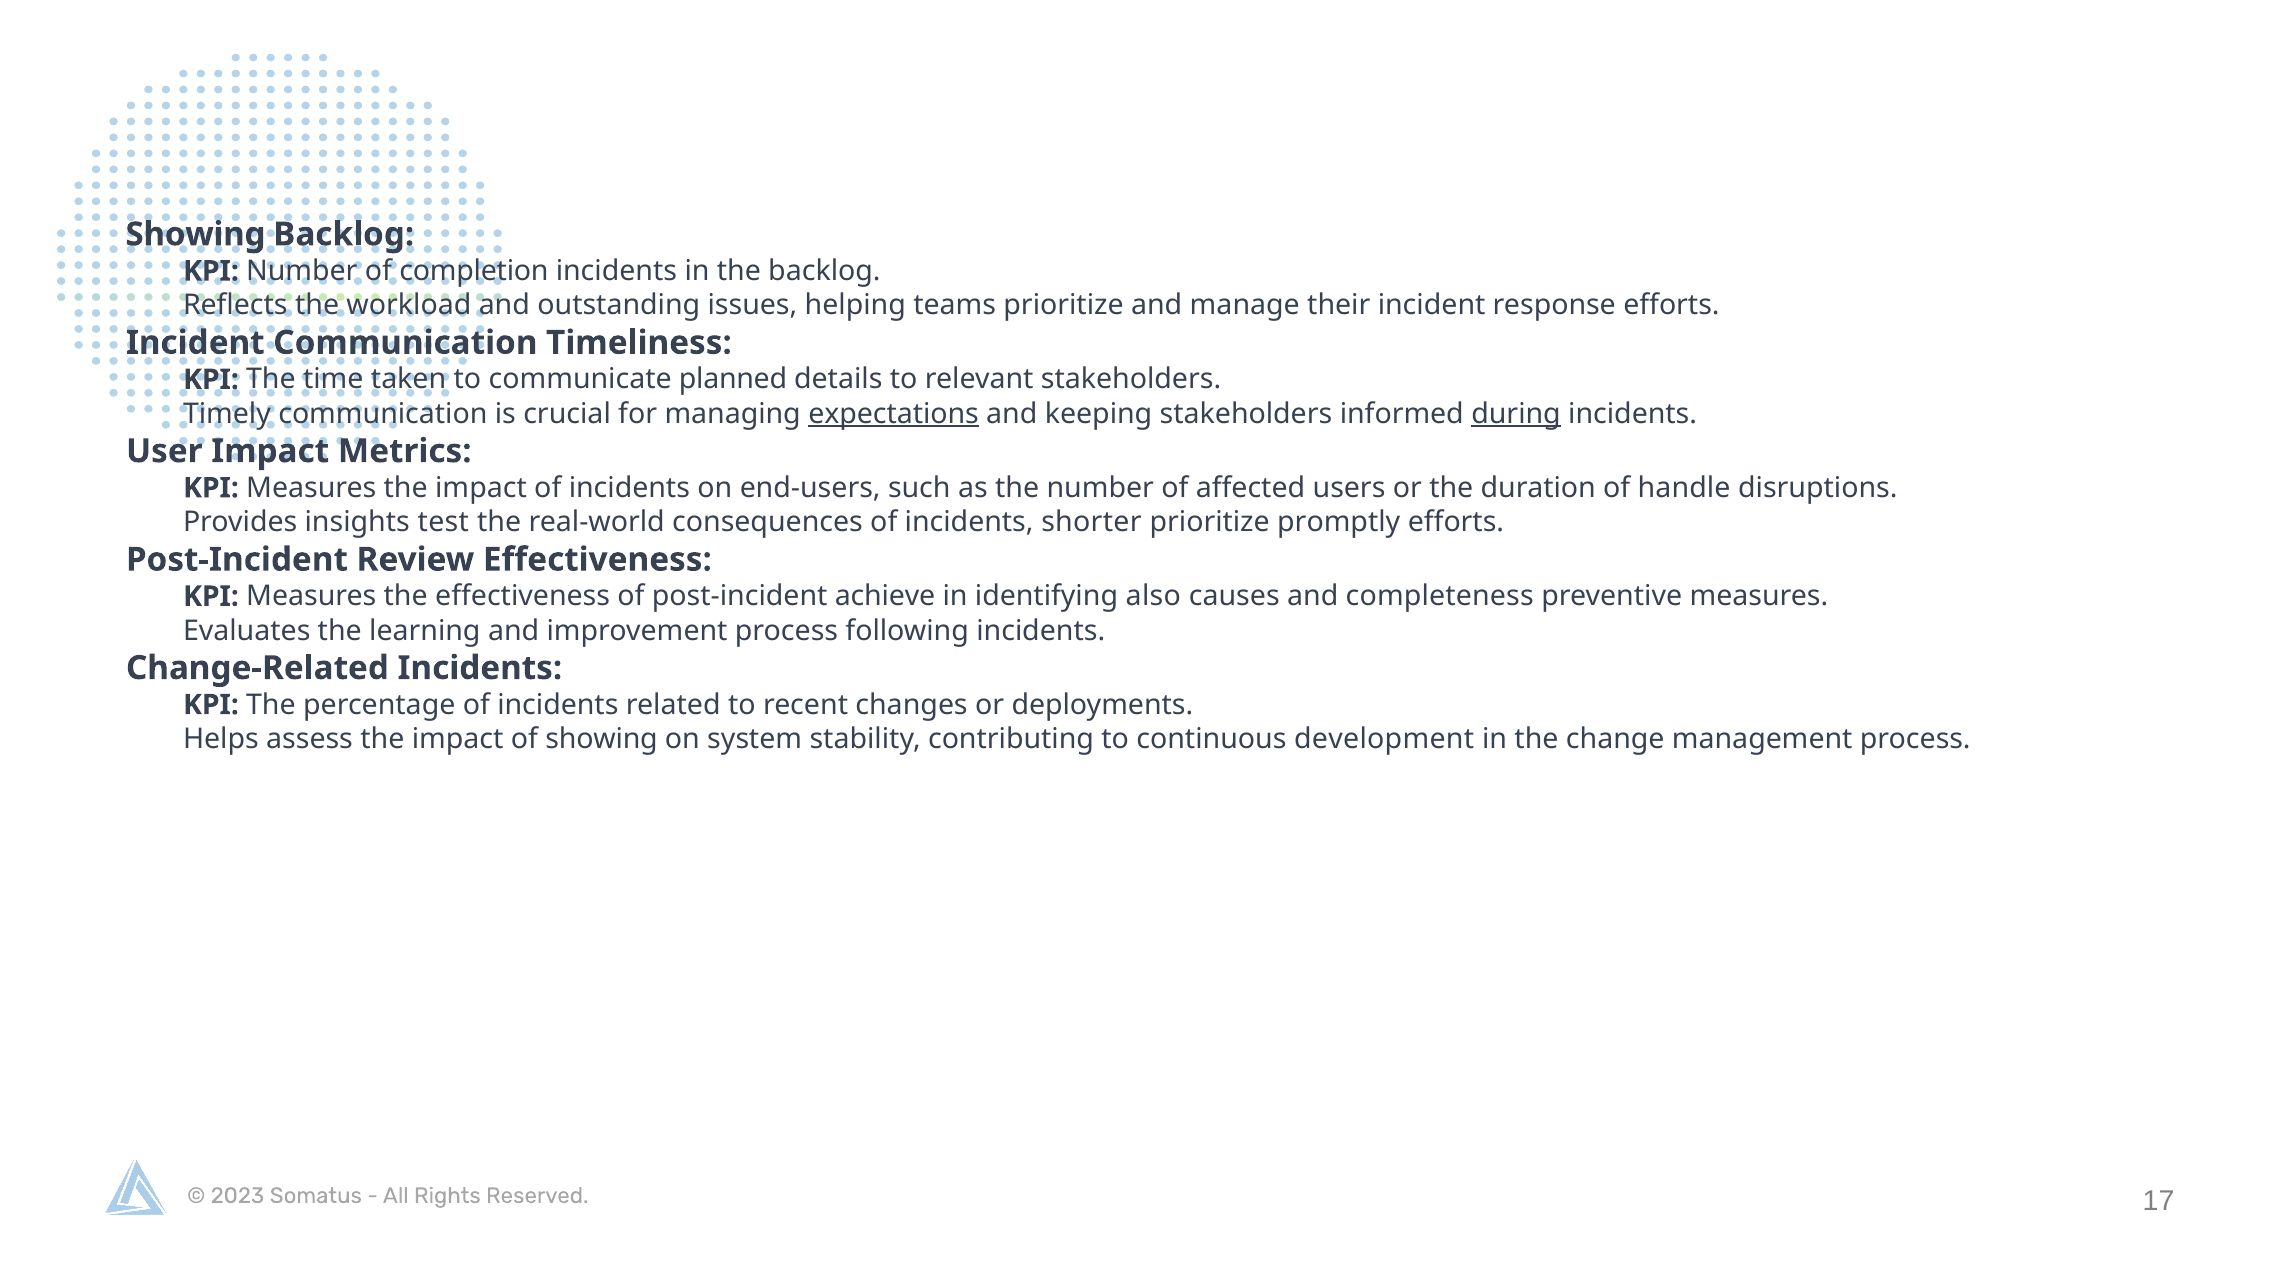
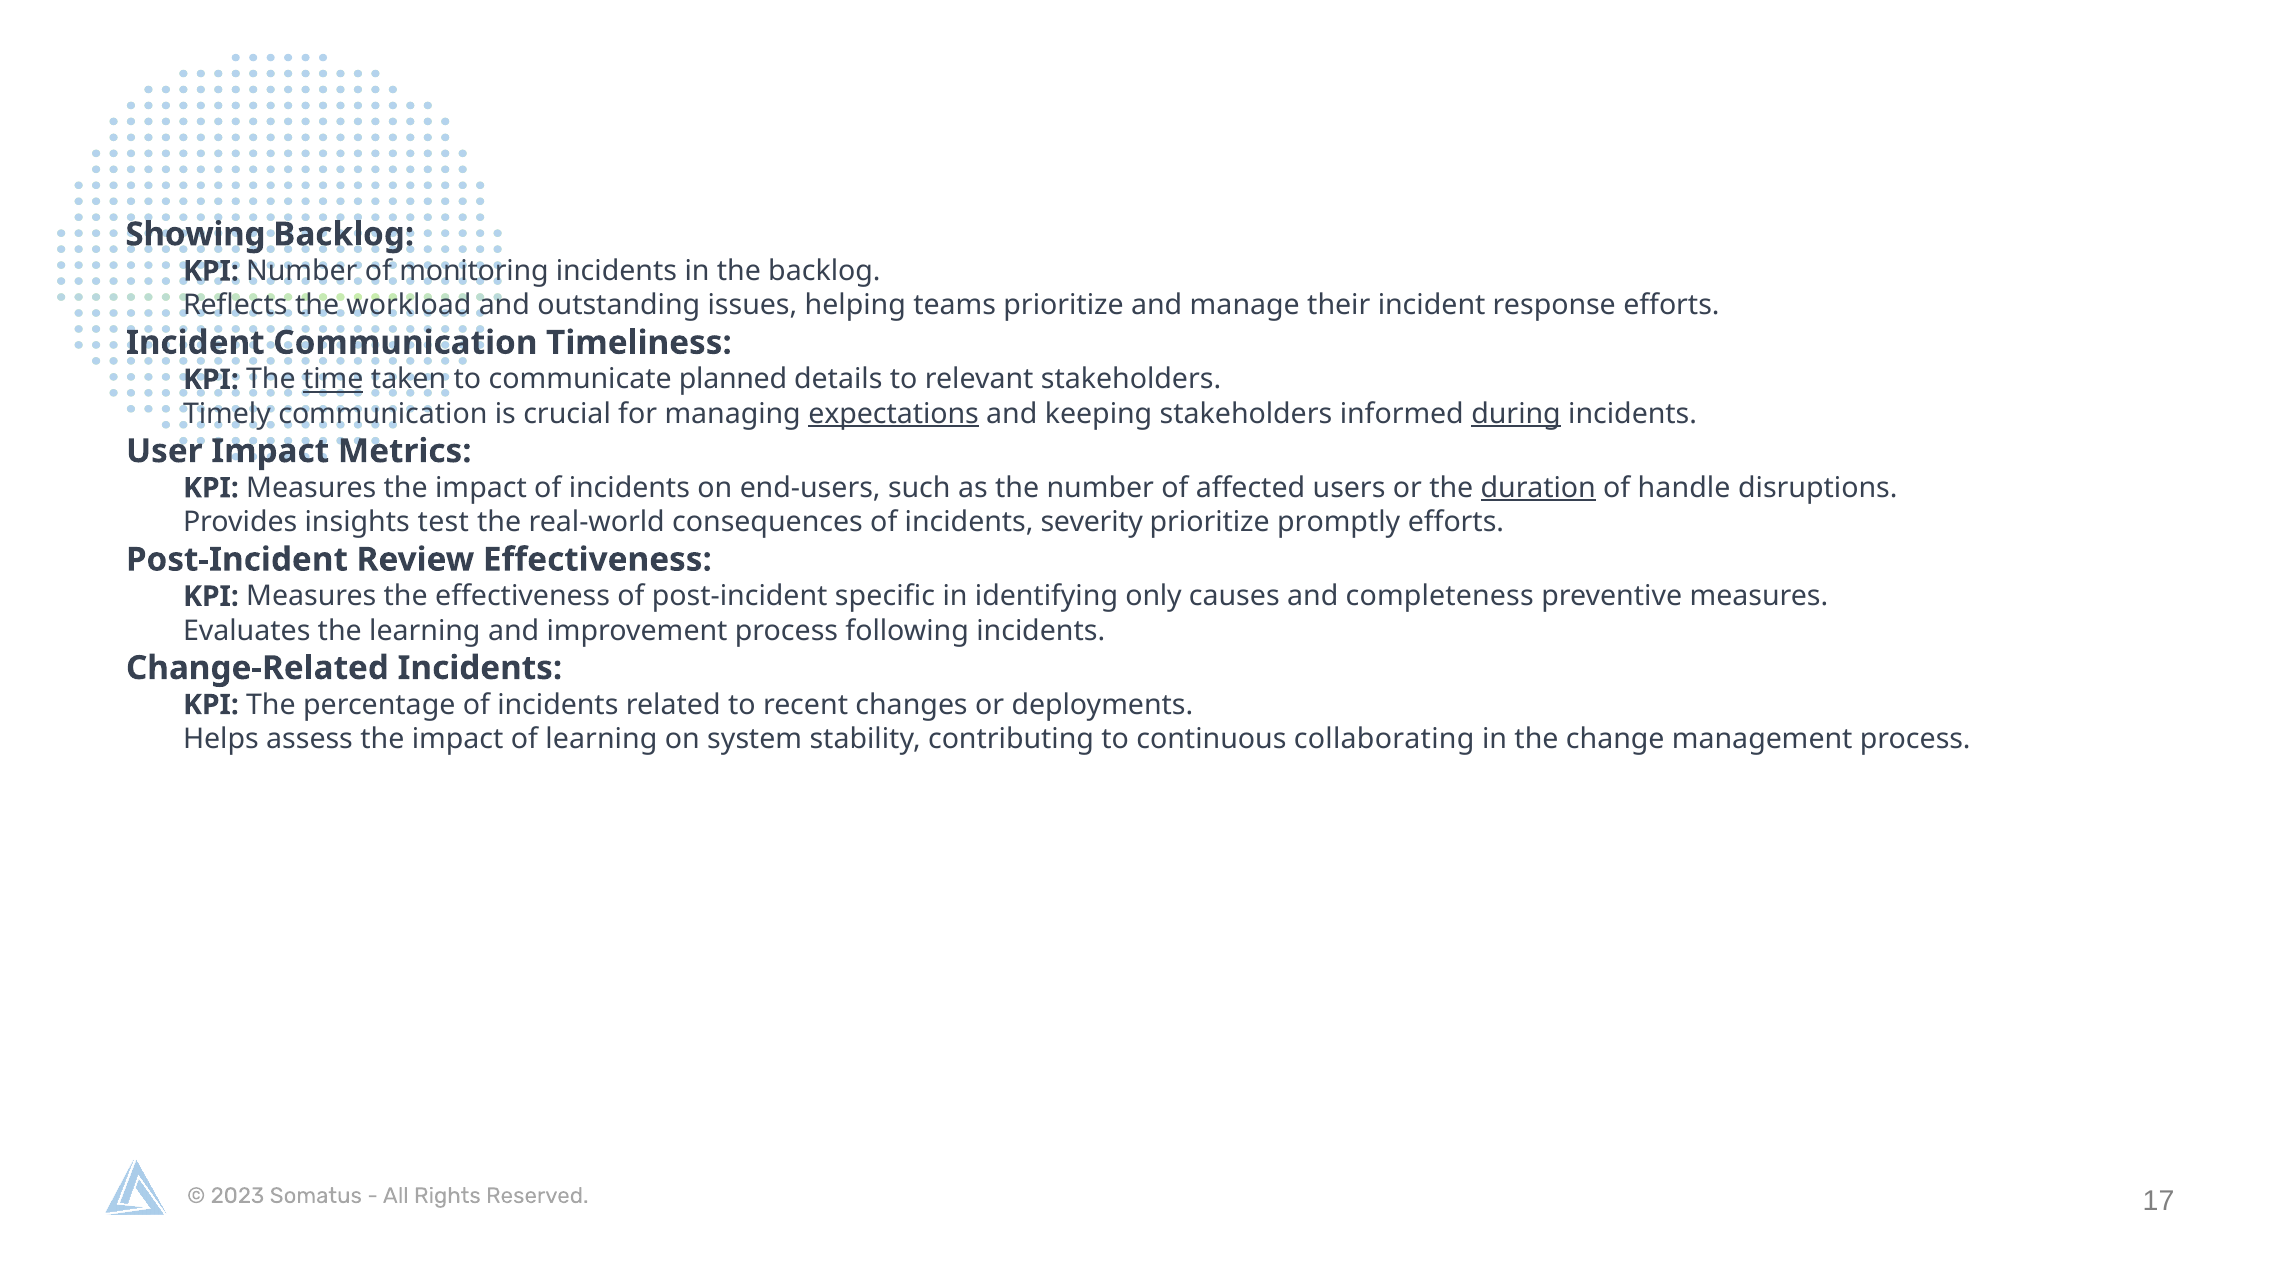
completion: completion -> monitoring
time underline: none -> present
duration underline: none -> present
shorter: shorter -> severity
achieve: achieve -> specific
also: also -> only
of showing: showing -> learning
development: development -> collaborating
